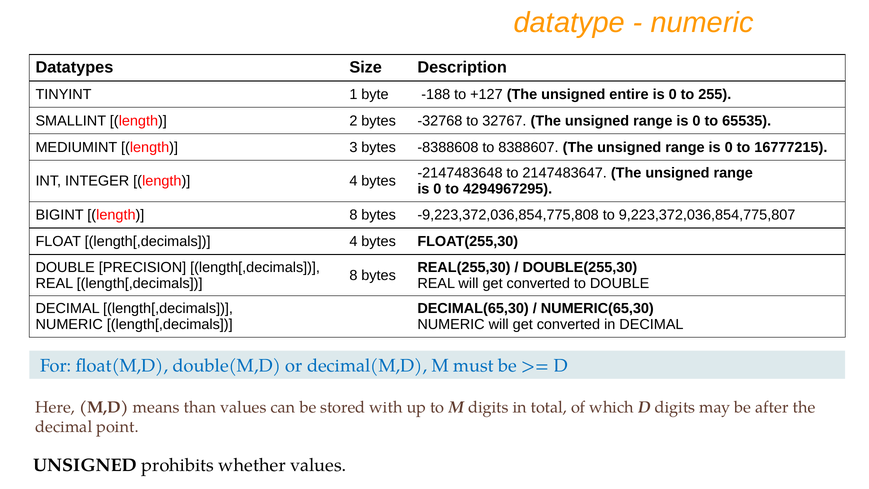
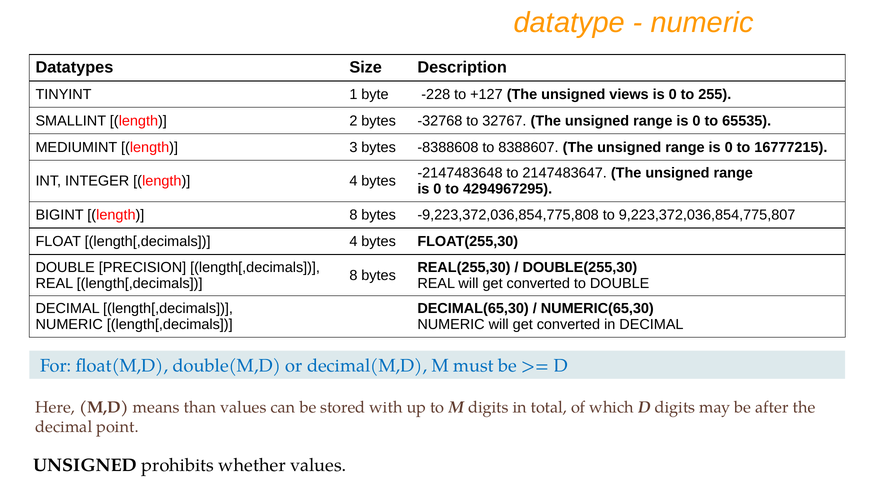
-188: -188 -> -228
entire: entire -> views
